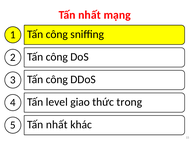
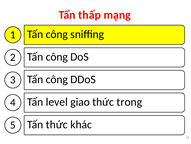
nhất at (90, 15): nhất -> thấp
nhất at (57, 124): nhất -> thức
